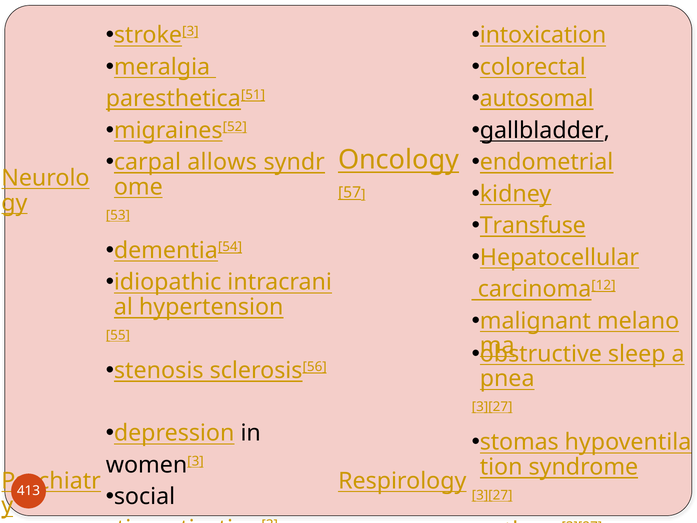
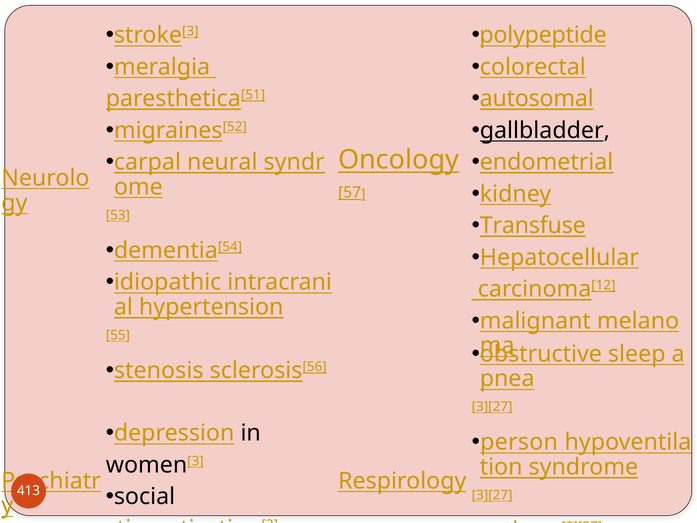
intoxication: intoxication -> polypeptide
allows: allows -> neural
stomas: stomas -> person
